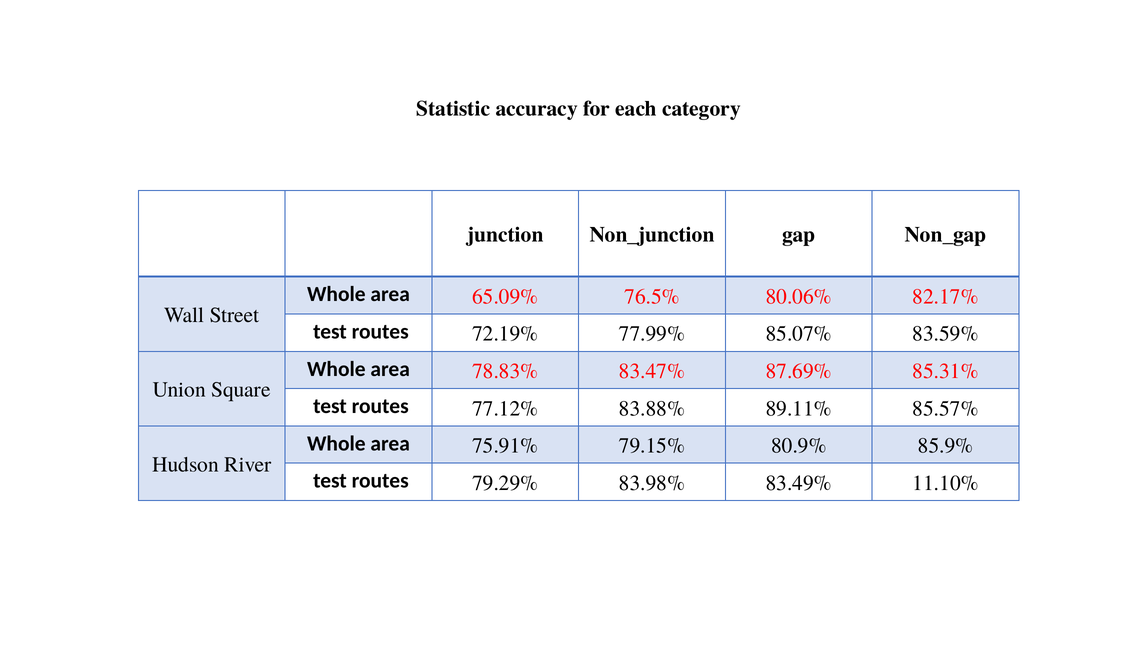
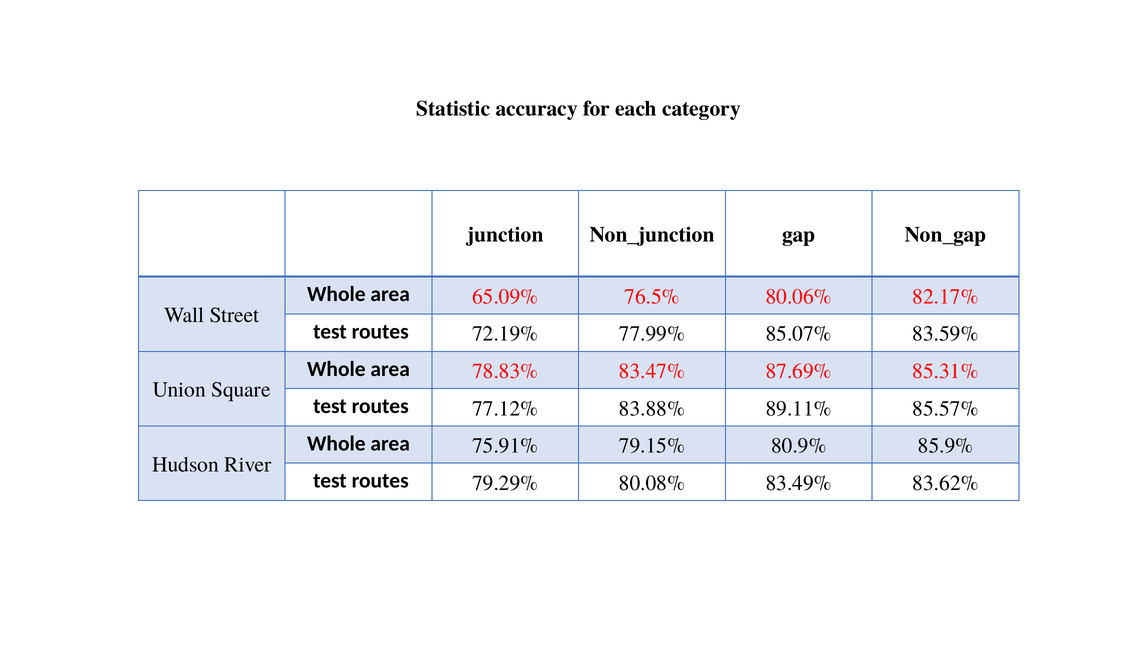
83.98%: 83.98% -> 80.08%
11.10%: 11.10% -> 83.62%
